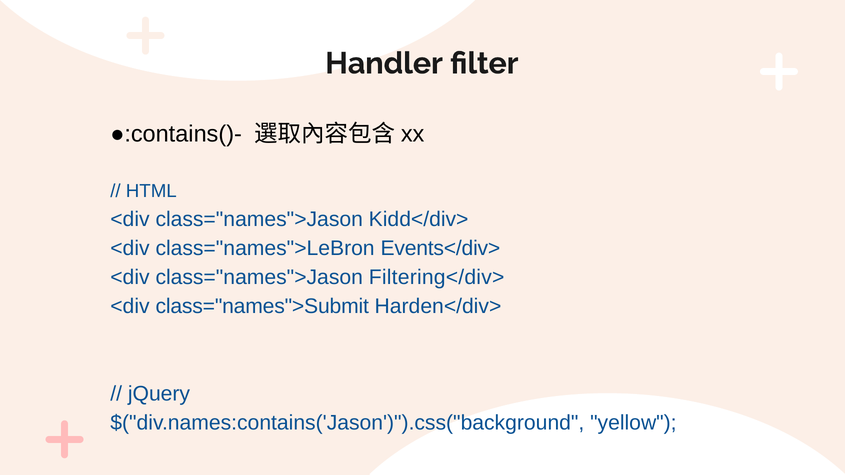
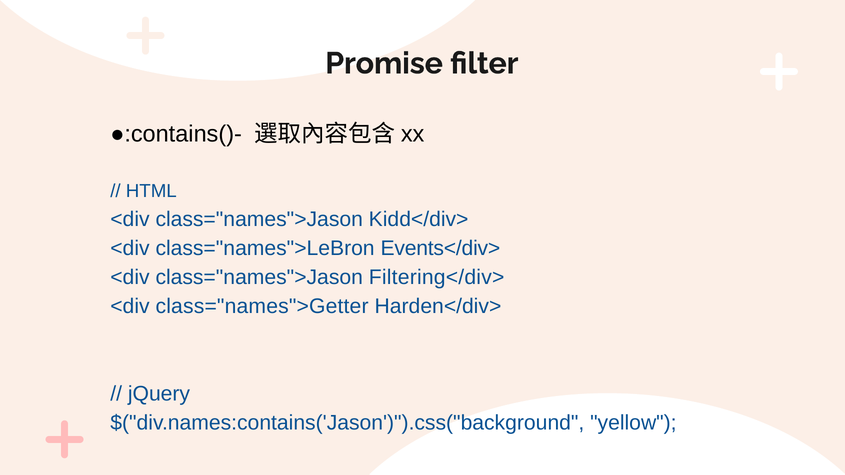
Handler: Handler -> Promise
class="names">Submit: class="names">Submit -> class="names">Getter
